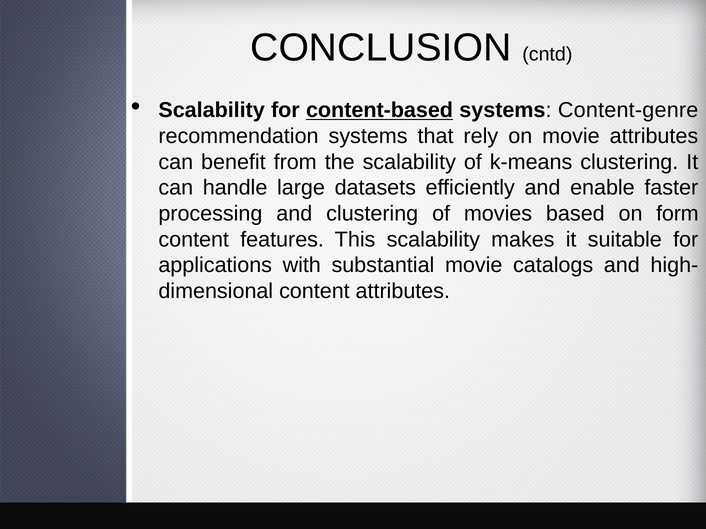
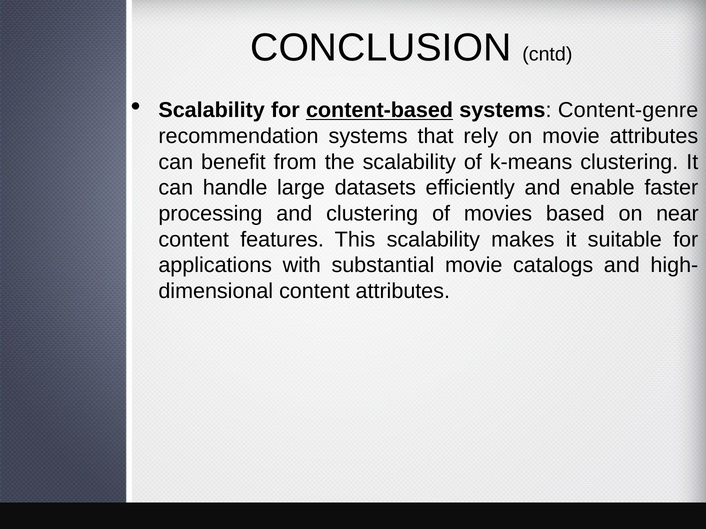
form: form -> near
